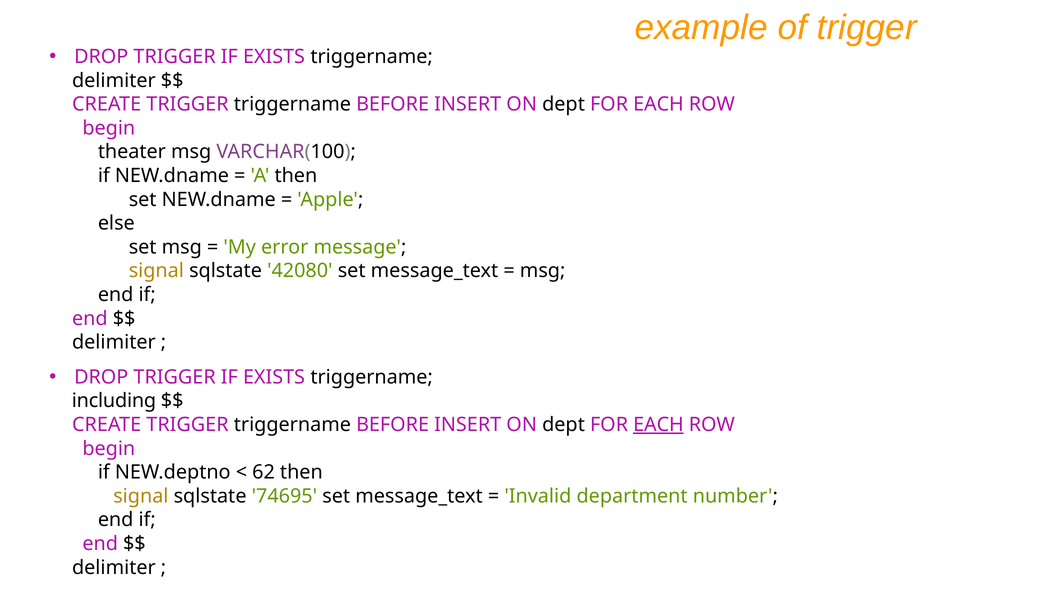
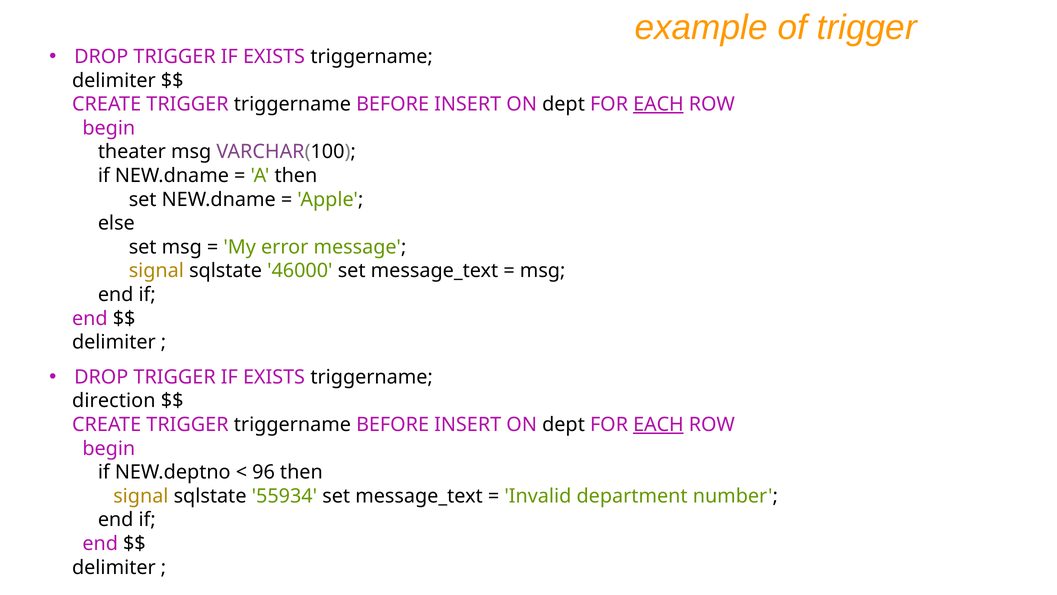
EACH at (658, 104) underline: none -> present
42080: 42080 -> 46000
including: including -> direction
62: 62 -> 96
74695: 74695 -> 55934
